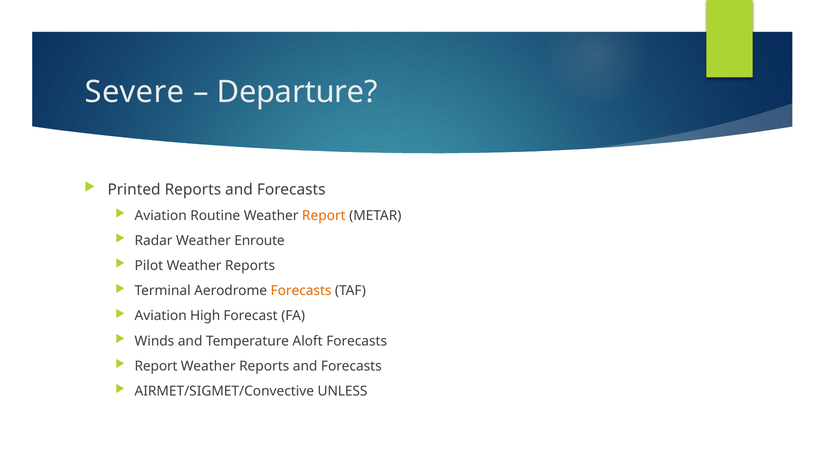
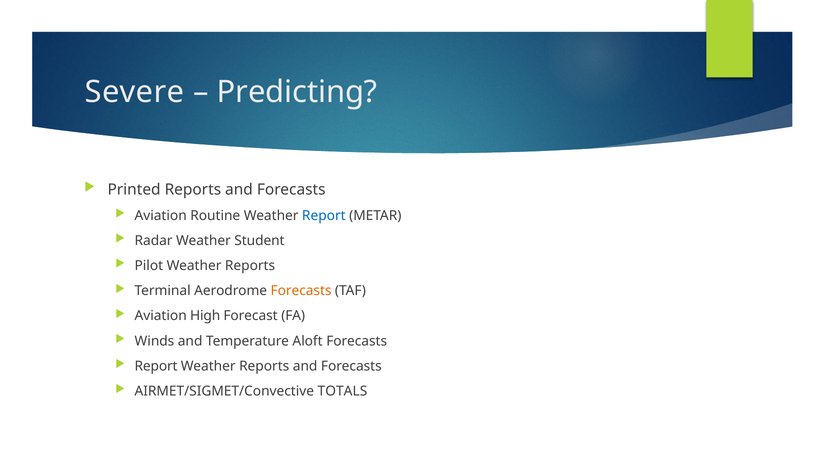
Departure: Departure -> Predicting
Report at (324, 216) colour: orange -> blue
Enroute: Enroute -> Student
UNLESS: UNLESS -> TOTALS
